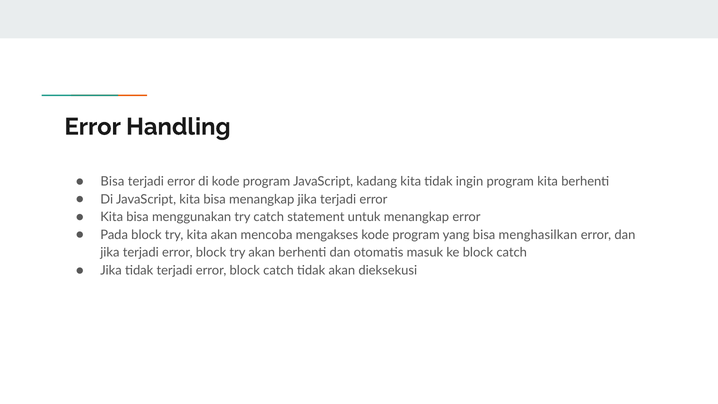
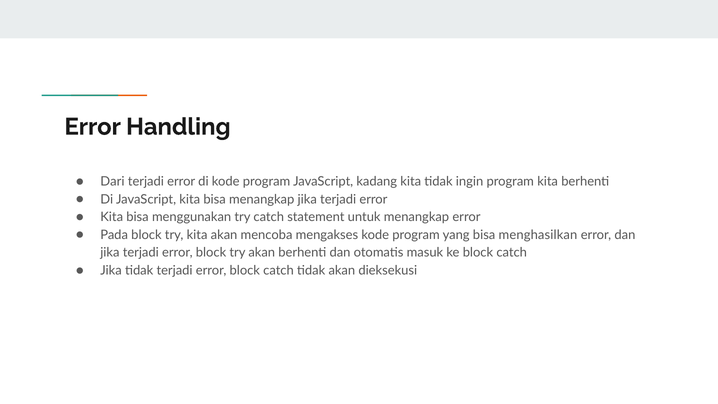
Bisa at (112, 181): Bisa -> Dari
